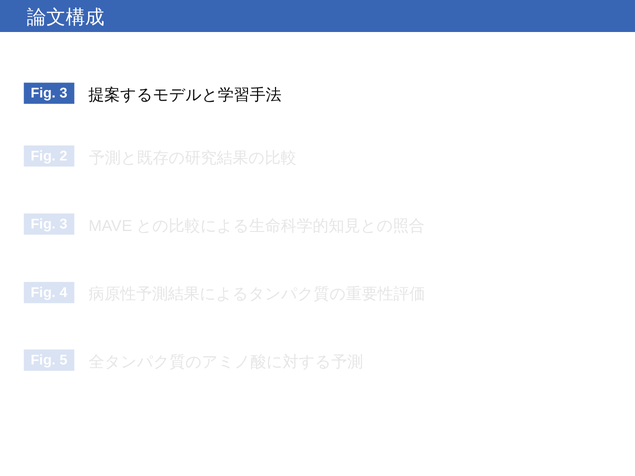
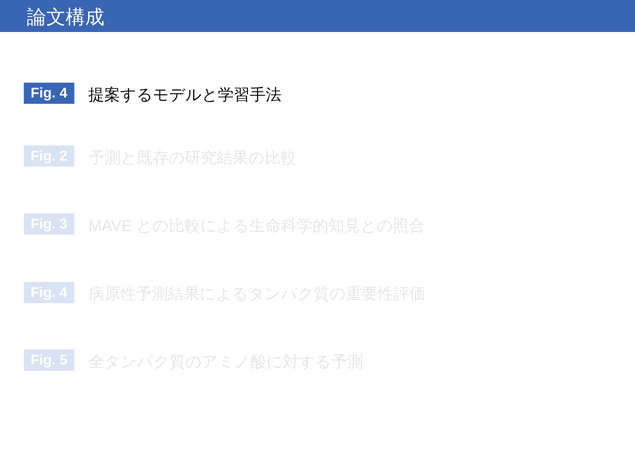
3 at (63, 93): 3 -> 4
